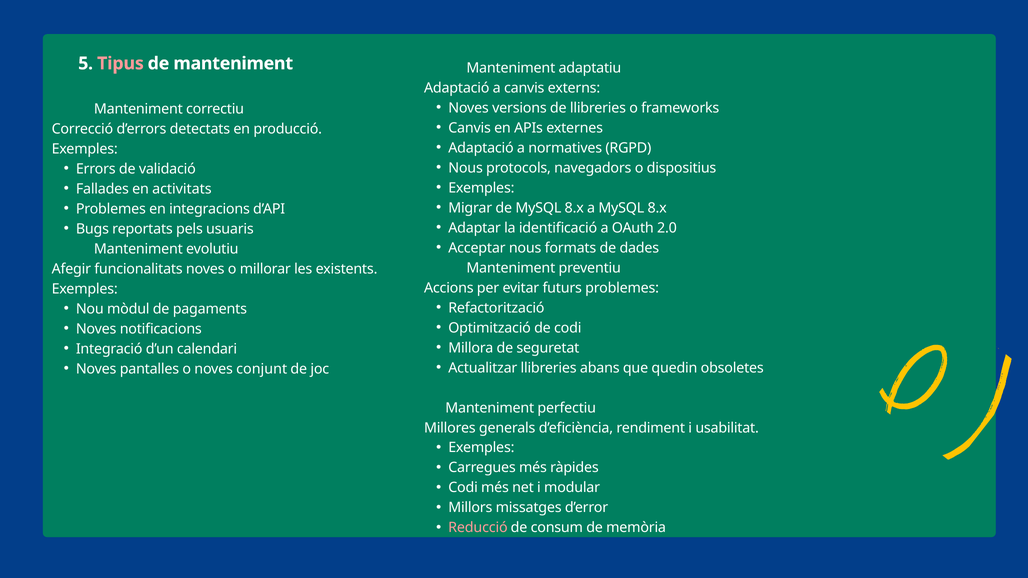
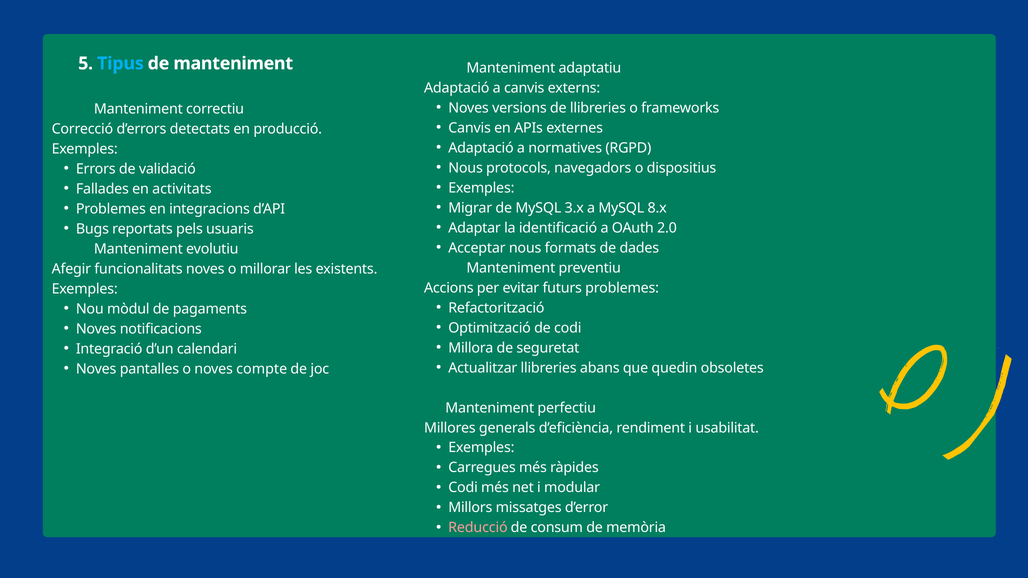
Tipus colour: pink -> light blue
de MySQL 8.x: 8.x -> 3.x
conjunt: conjunt -> compte
